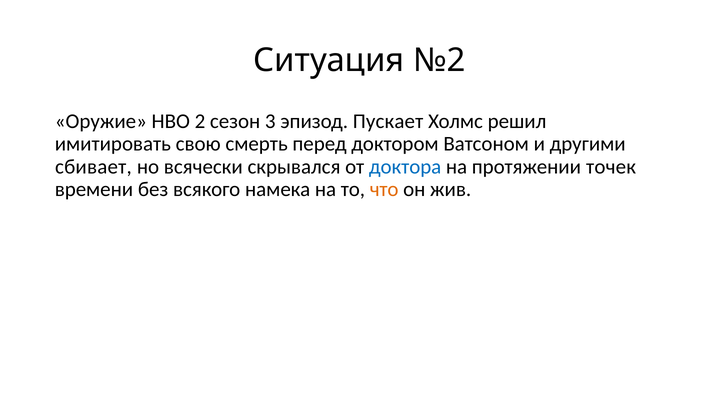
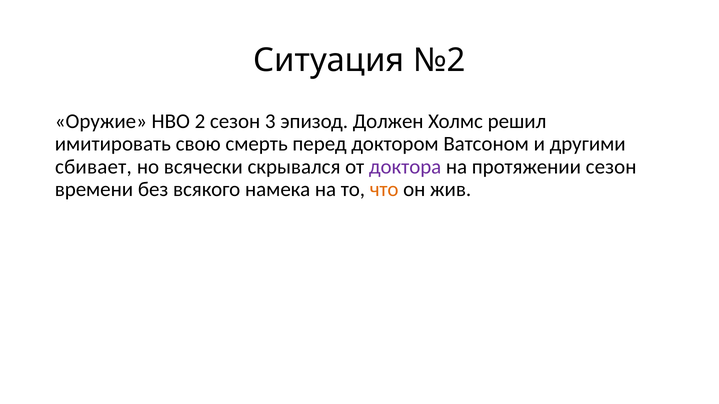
Пускает: Пускает -> Должен
доктора colour: blue -> purple
протяжении точек: точек -> сезон
